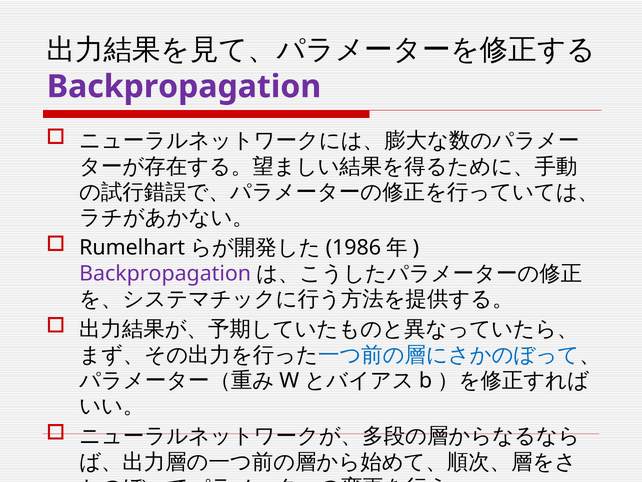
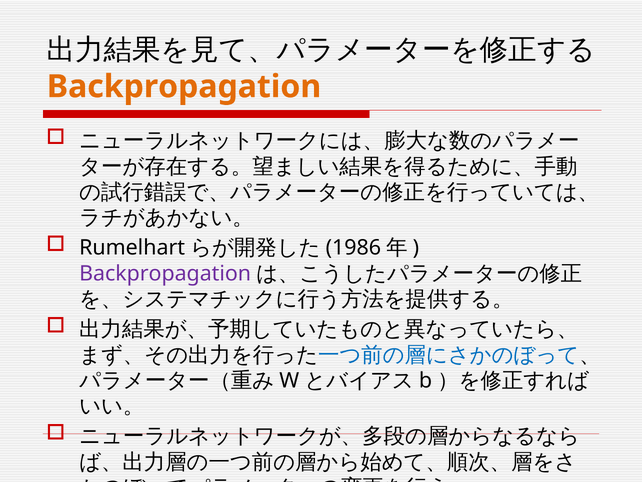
Backpropagation at (184, 87) colour: purple -> orange
